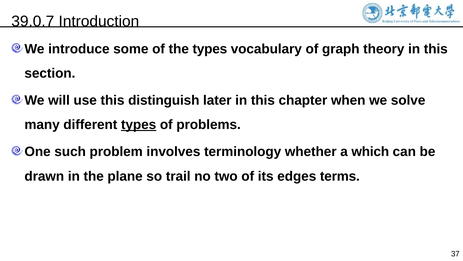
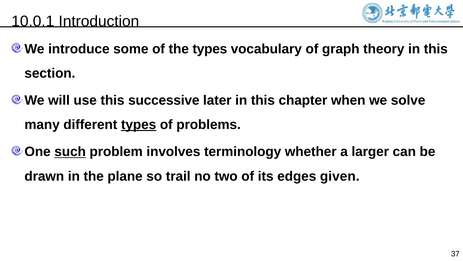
39.0.7: 39.0.7 -> 10.0.1
distinguish: distinguish -> successive
such underline: none -> present
which: which -> larger
terms: terms -> given
